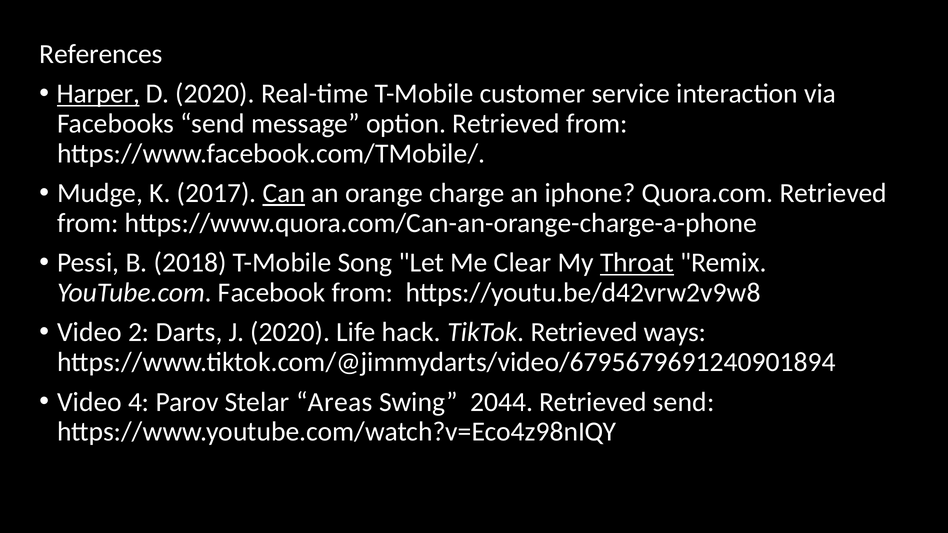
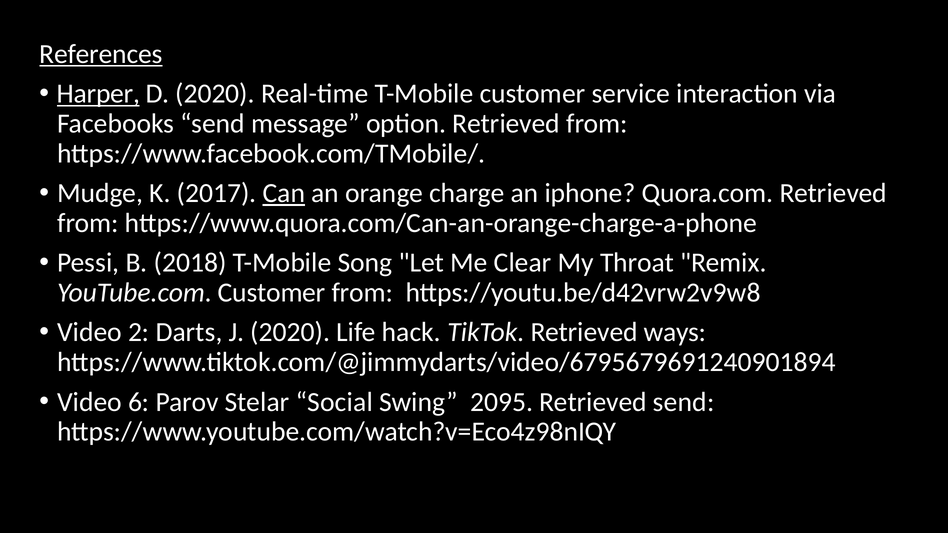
References underline: none -> present
Throat underline: present -> none
YouTube.com Facebook: Facebook -> Customer
4: 4 -> 6
Areas: Areas -> Social
2044: 2044 -> 2095
